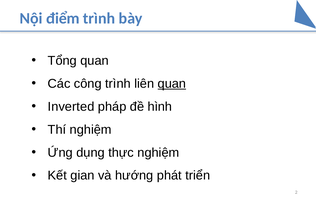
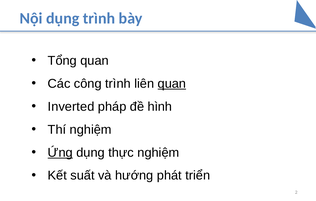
Nội điểm: điểm -> dụng
Ứng underline: none -> present
gian: gian -> suất
